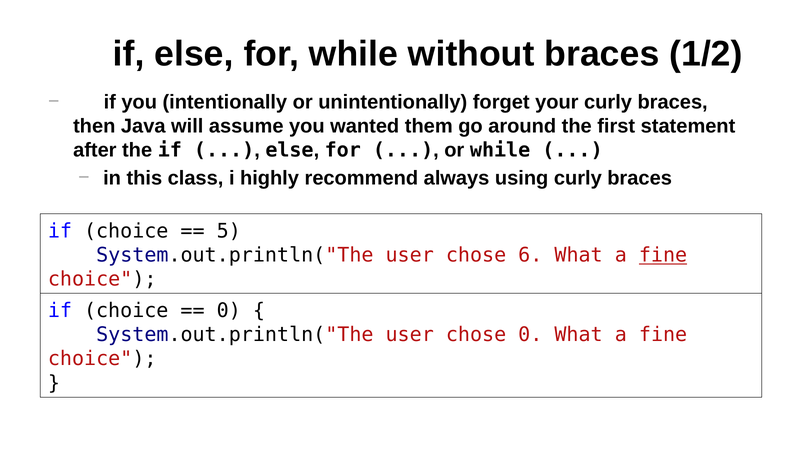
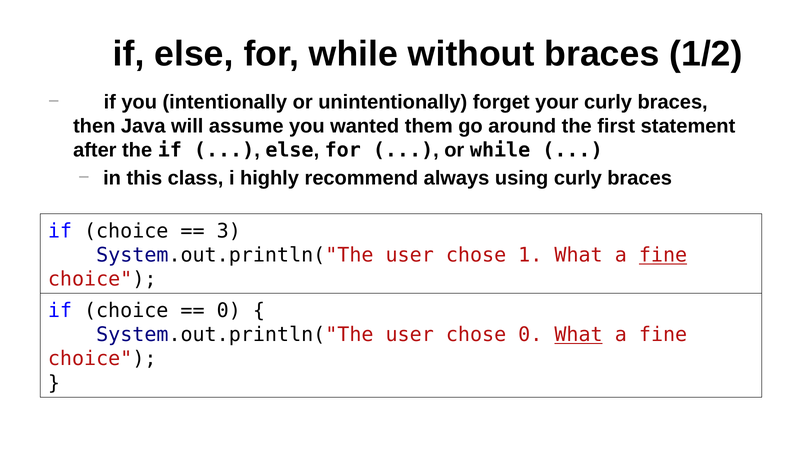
5: 5 -> 3
6: 6 -> 1
What at (579, 335) underline: none -> present
